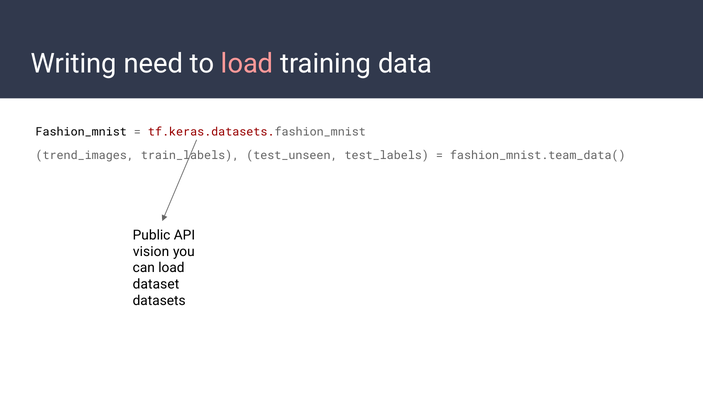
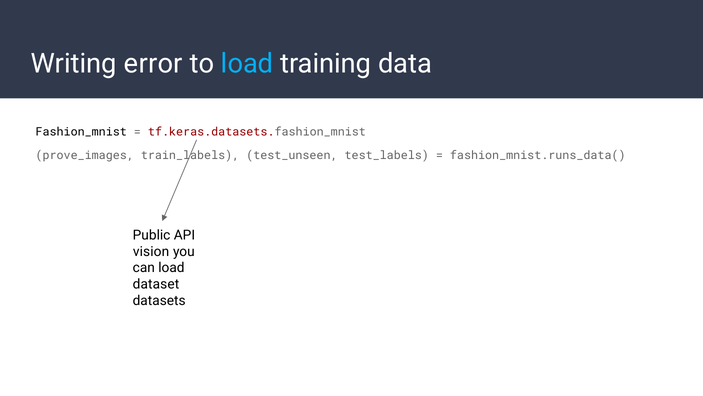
need: need -> error
load at (247, 64) colour: pink -> light blue
trend_images: trend_images -> prove_images
fashion_mnist.team_data(: fashion_mnist.team_data( -> fashion_mnist.runs_data(
